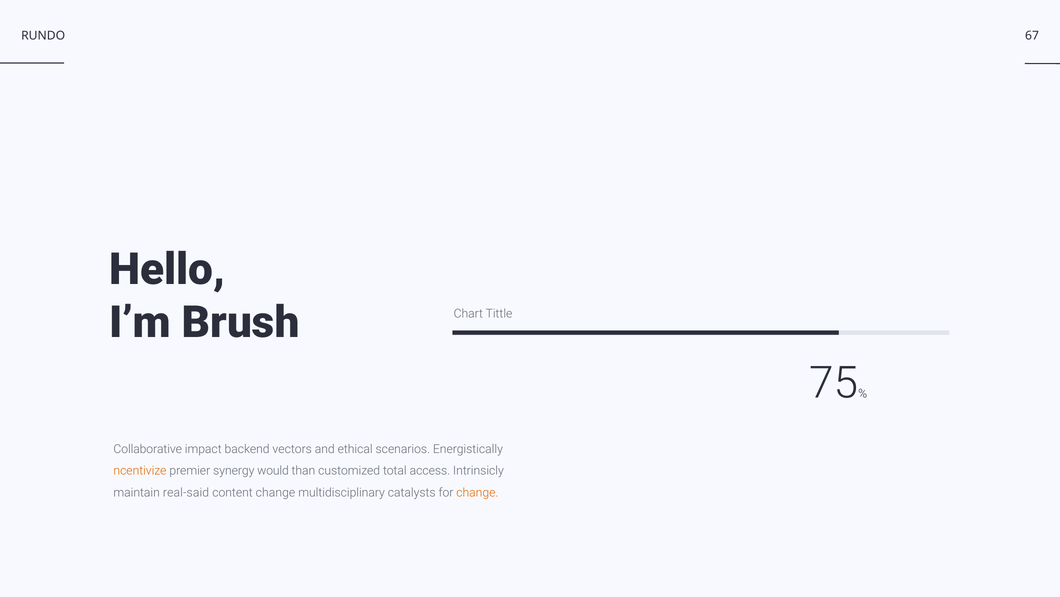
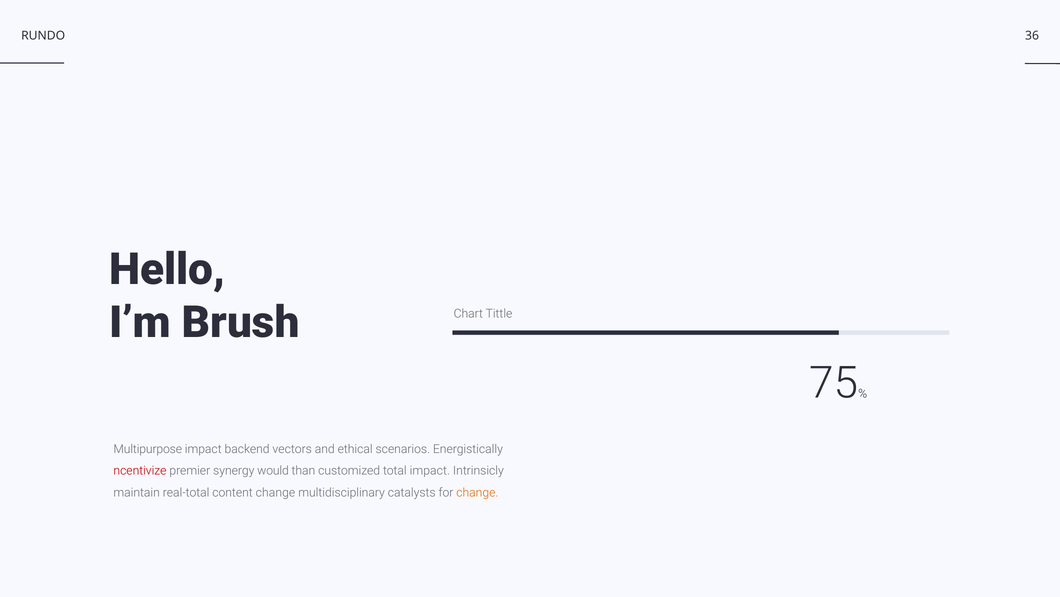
67: 67 -> 36
Collaborative: Collaborative -> Multipurpose
ncentivize colour: orange -> red
total access: access -> impact
real-said: real-said -> real-total
